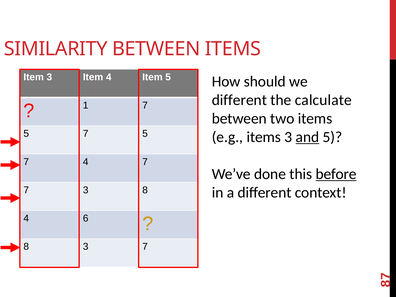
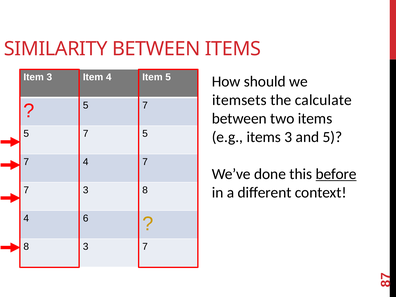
different at (239, 100): different -> itemsets
1 at (86, 105): 1 -> 5
and underline: present -> none
